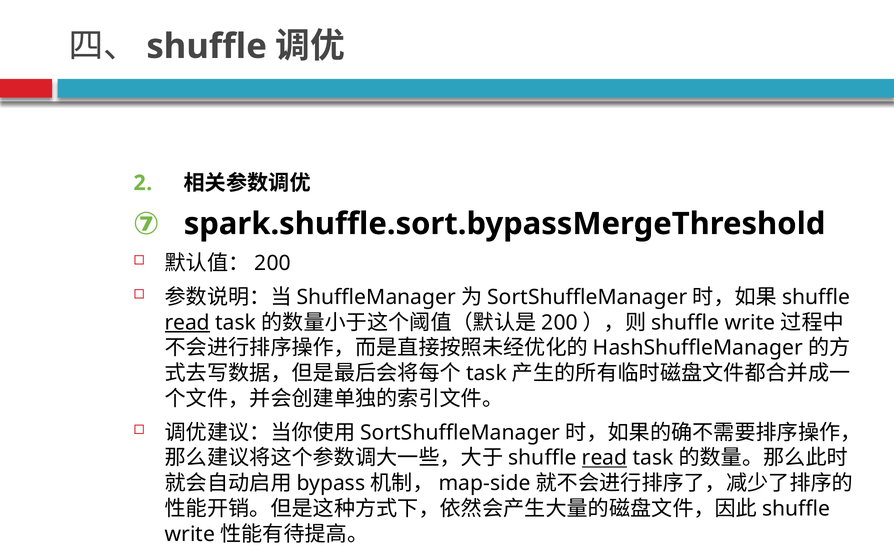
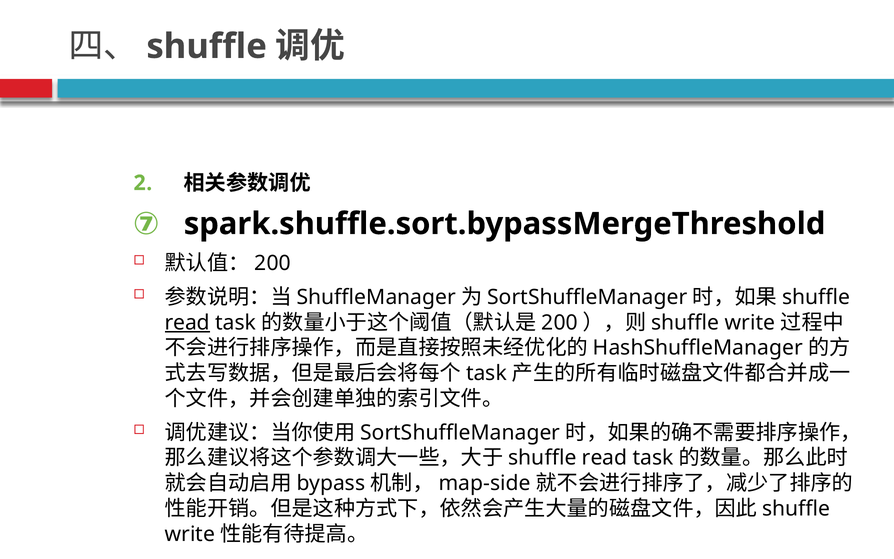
read at (605, 458) underline: present -> none
